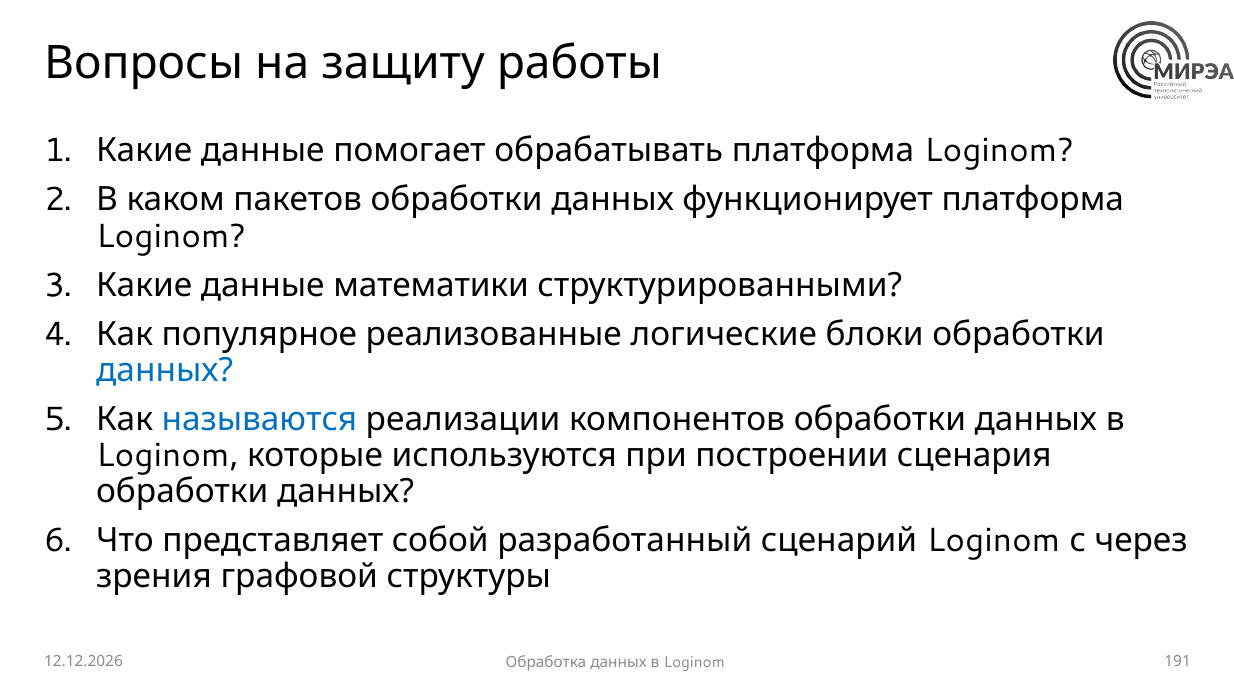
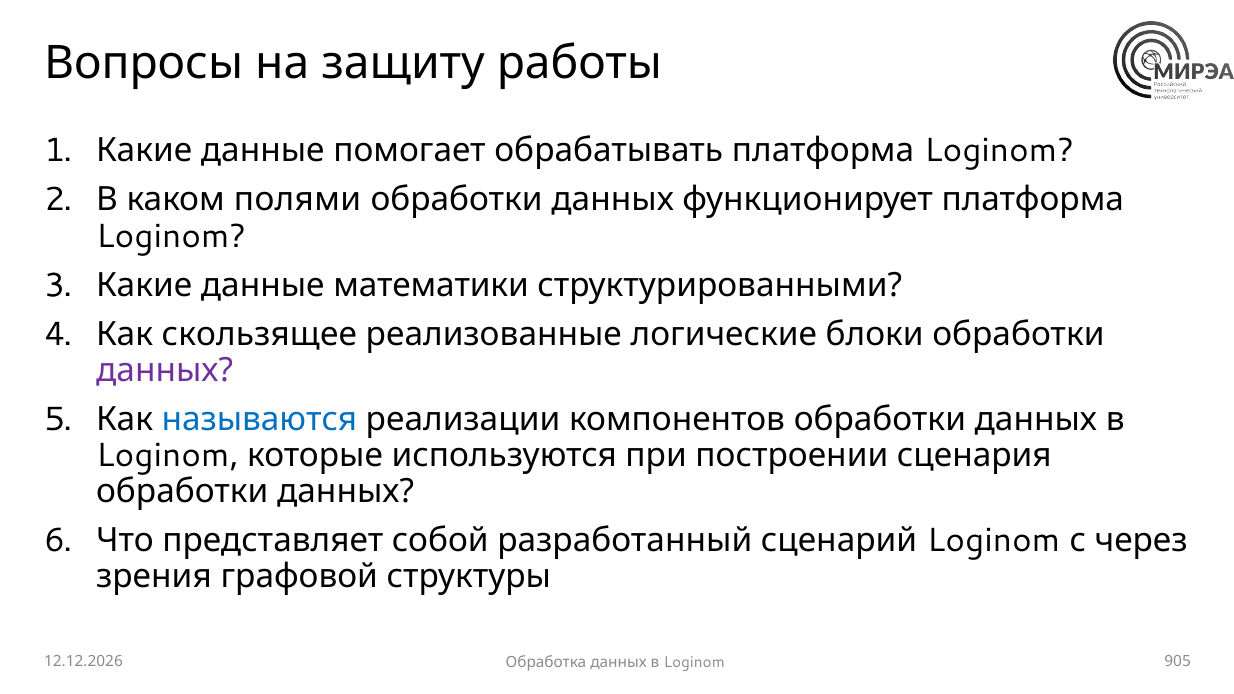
пакетов: пакетов -> полями
популярное: популярное -> скользящее
данных at (165, 370) colour: blue -> purple
191: 191 -> 905
